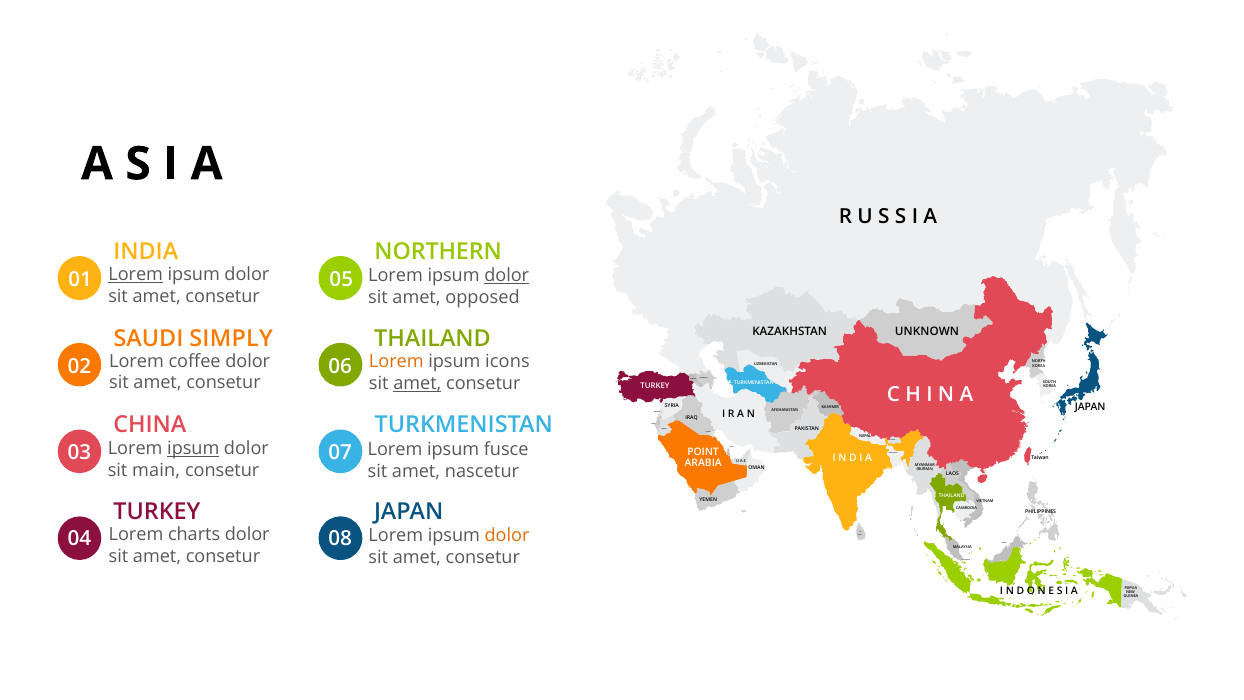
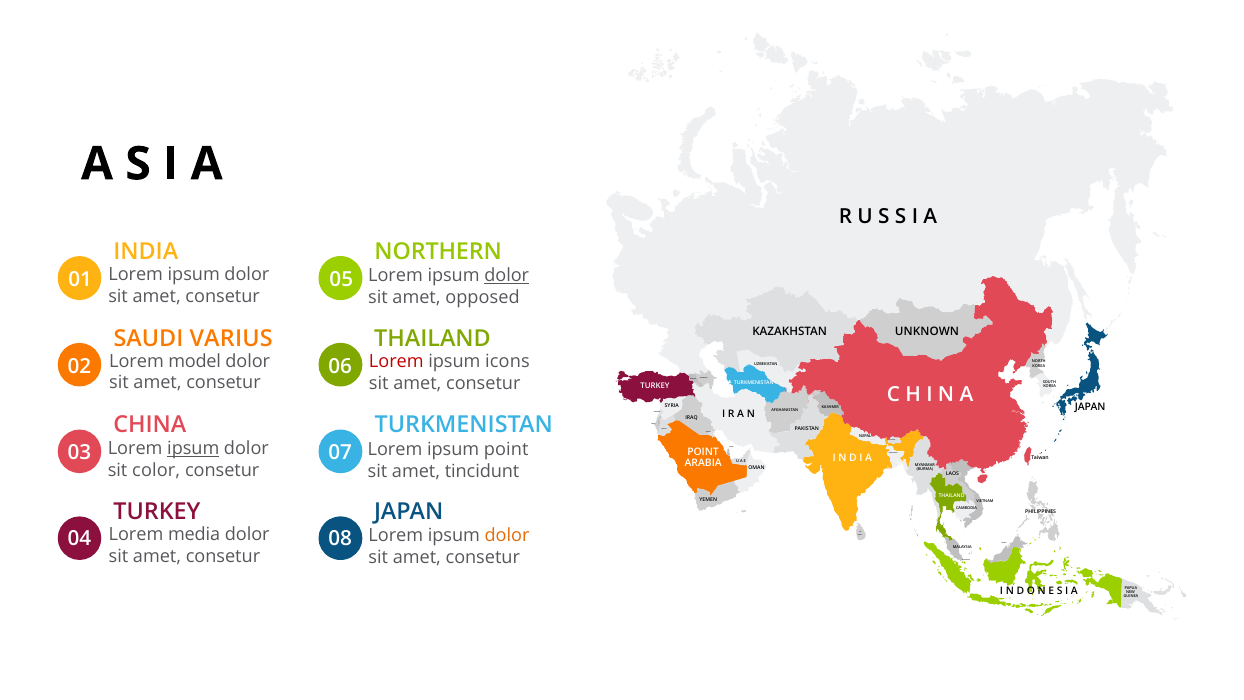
Lorem at (136, 275) underline: present -> none
SIMPLY: SIMPLY -> VARIUS
coffee: coffee -> model
Lorem at (396, 362) colour: orange -> red
amet at (417, 384) underline: present -> none
ipsum fusce: fusce -> point
main: main -> color
nascetur: nascetur -> tincidunt
charts: charts -> media
